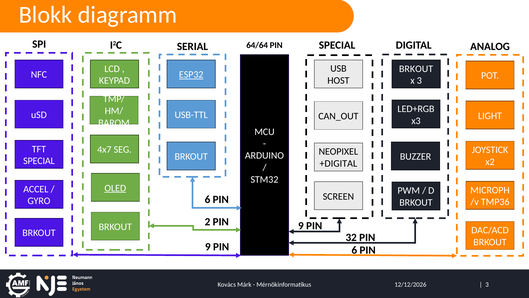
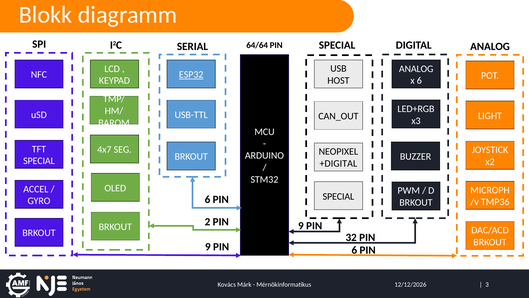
BRKOUT at (416, 69): BRKOUT -> ANALOG
x 3: 3 -> 6
OLED underline: present -> none
SCREEN at (338, 196): SCREEN -> SPECIAL
